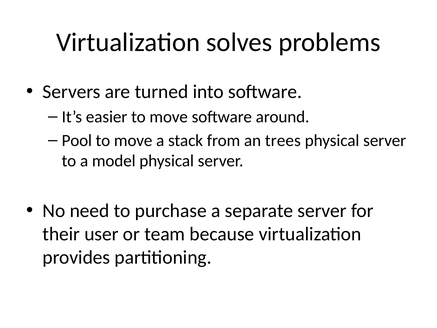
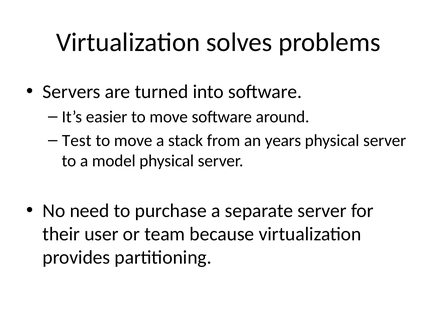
Pool: Pool -> Test
trees: trees -> years
